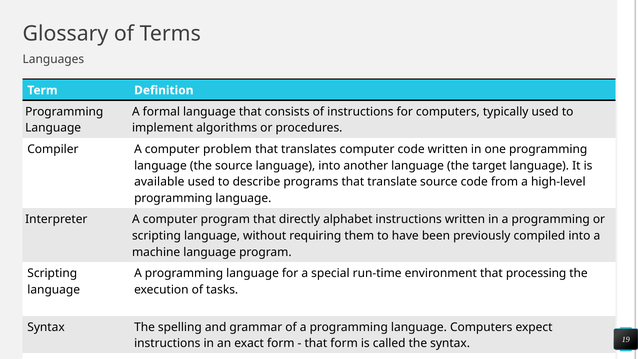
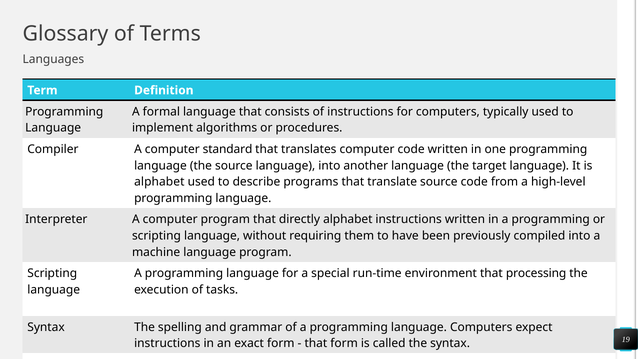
problem: problem -> standard
available at (159, 182): available -> alphabet
